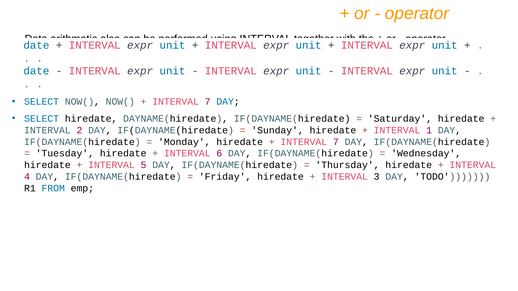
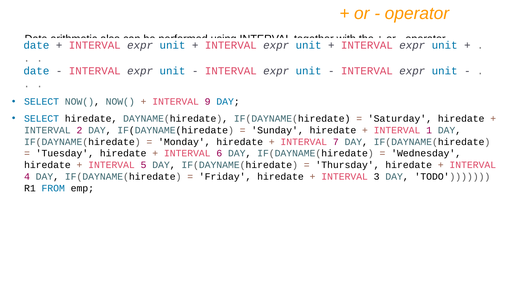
7 at (208, 102): 7 -> 9
